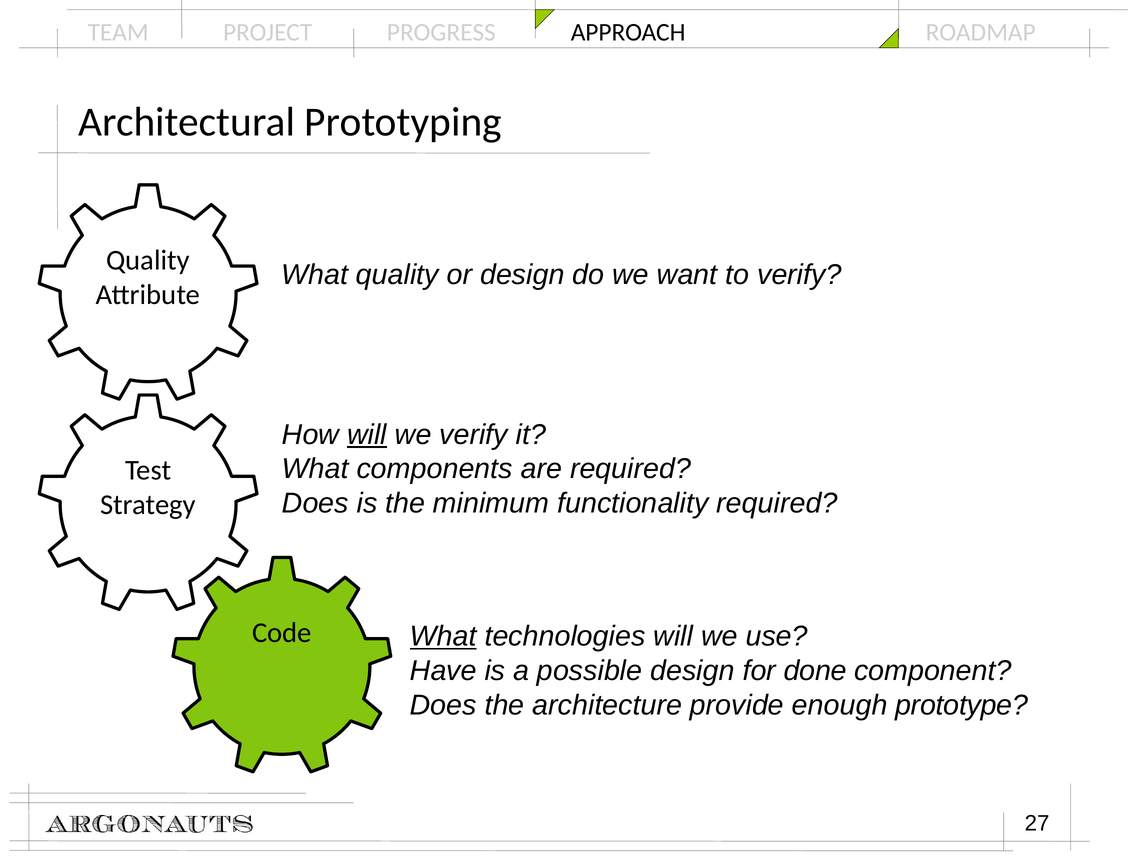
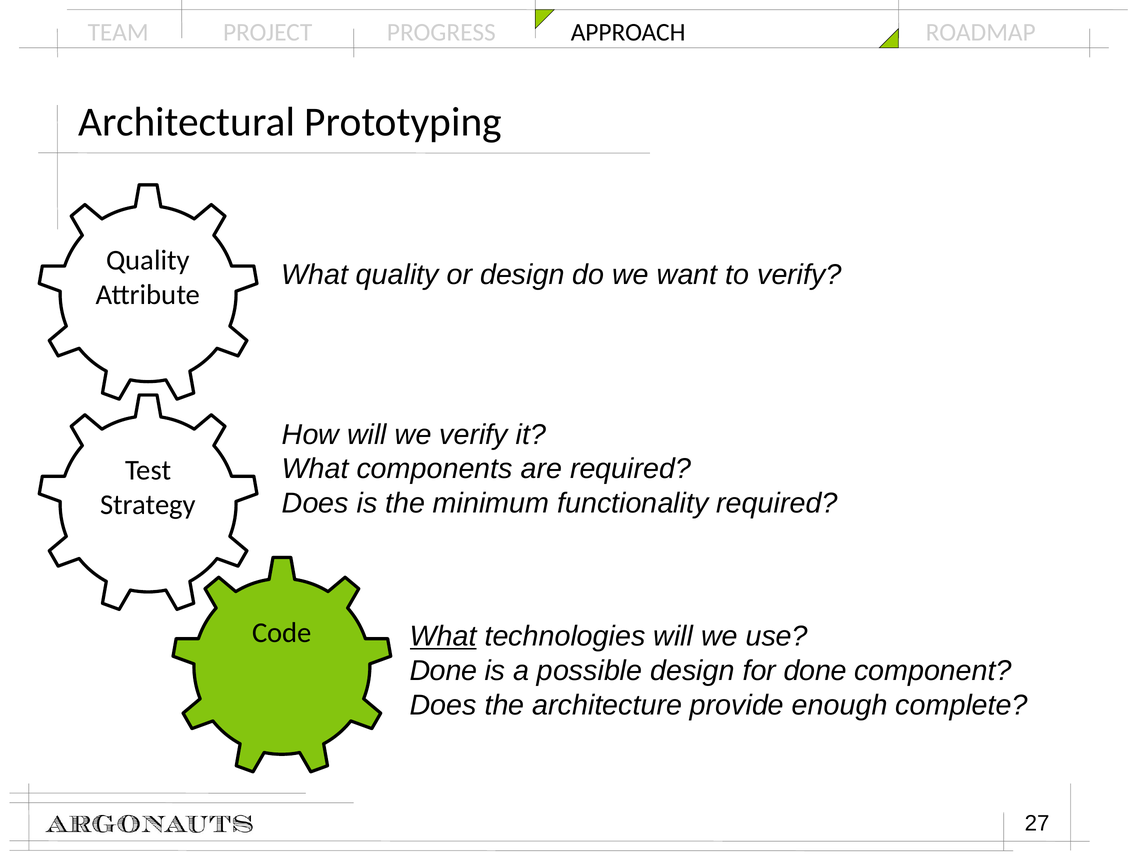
will at (367, 435) underline: present -> none
Have at (443, 671): Have -> Done
prototype: prototype -> complete
